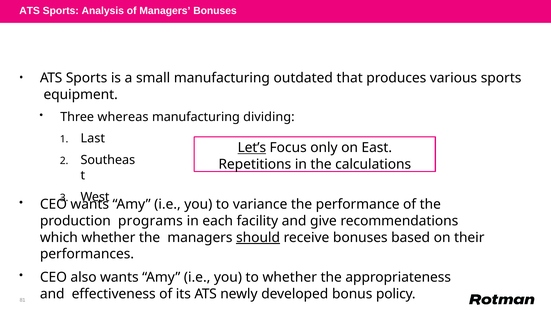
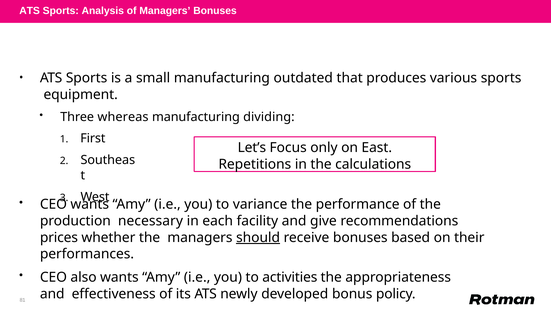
Last: Last -> First
Let’s underline: present -> none
programs: programs -> necessary
which: which -> prices
to whether: whether -> activities
